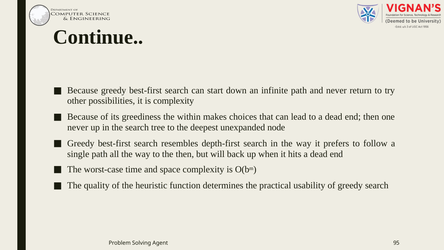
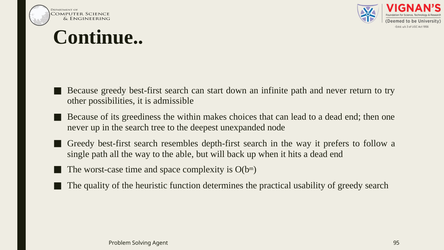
is complexity: complexity -> admissible
the then: then -> able
